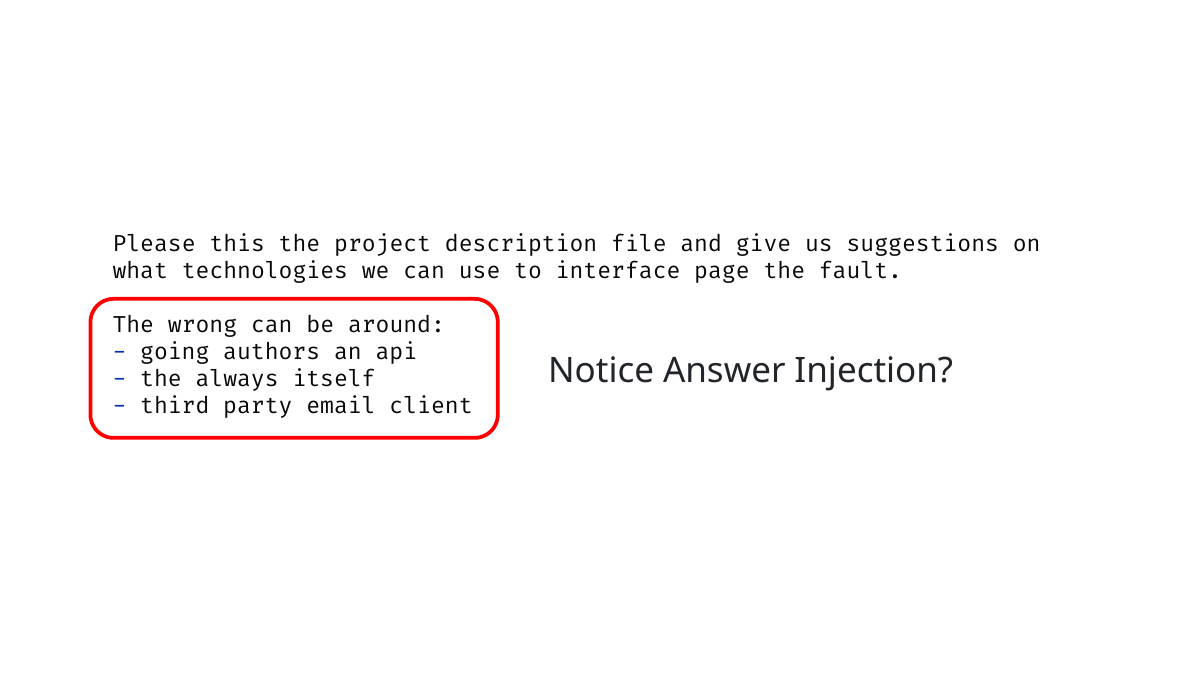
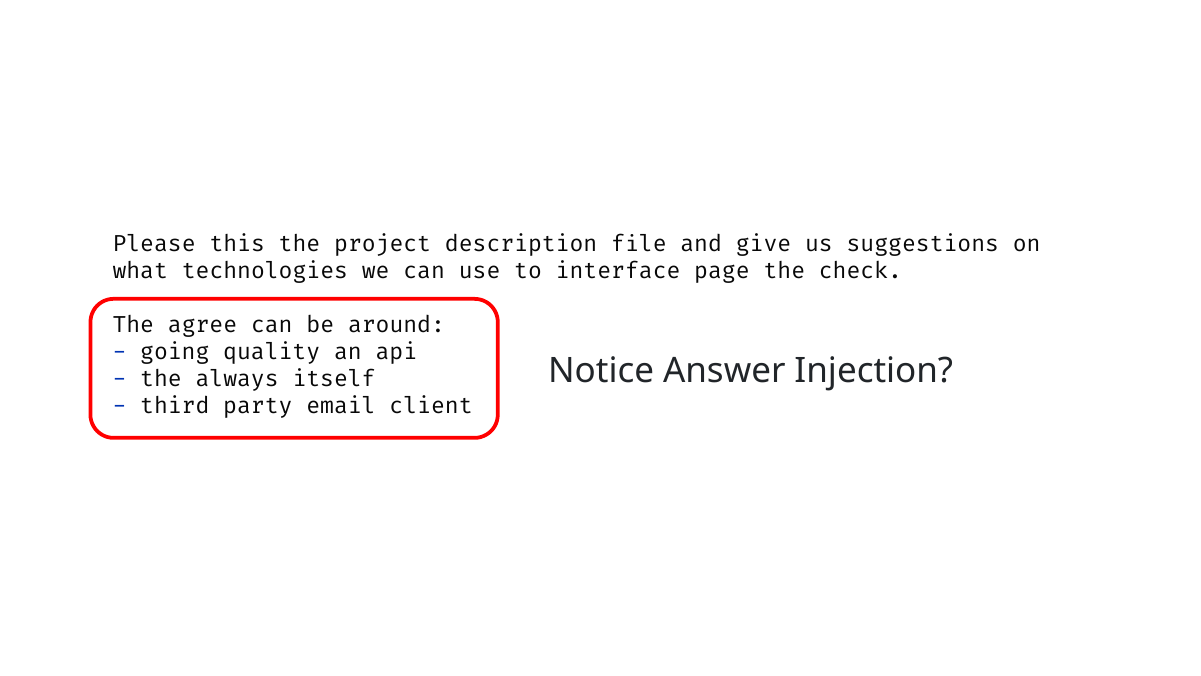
fault: fault -> check
wrong: wrong -> agree
authors: authors -> quality
